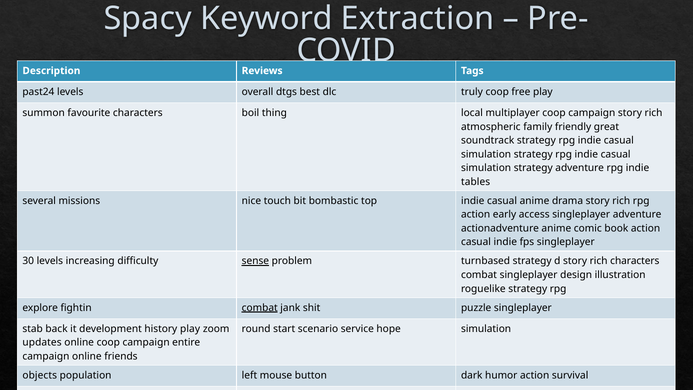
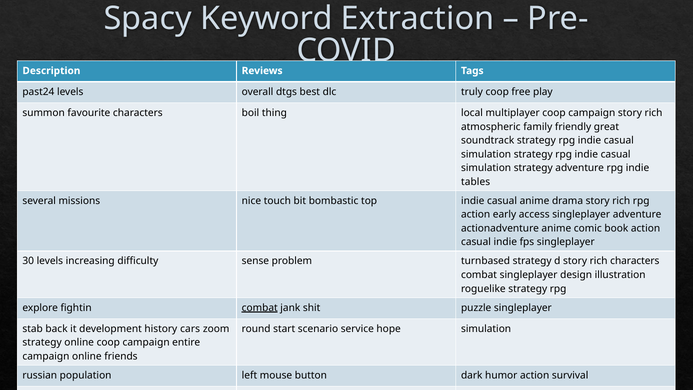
sense underline: present -> none
history play: play -> cars
updates at (42, 342): updates -> strategy
objects: objects -> russian
